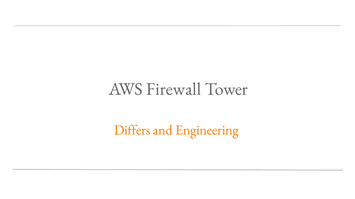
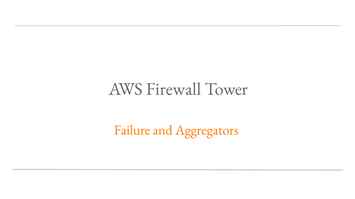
Differs: Differs -> Failure
Engineering: Engineering -> Aggregators
